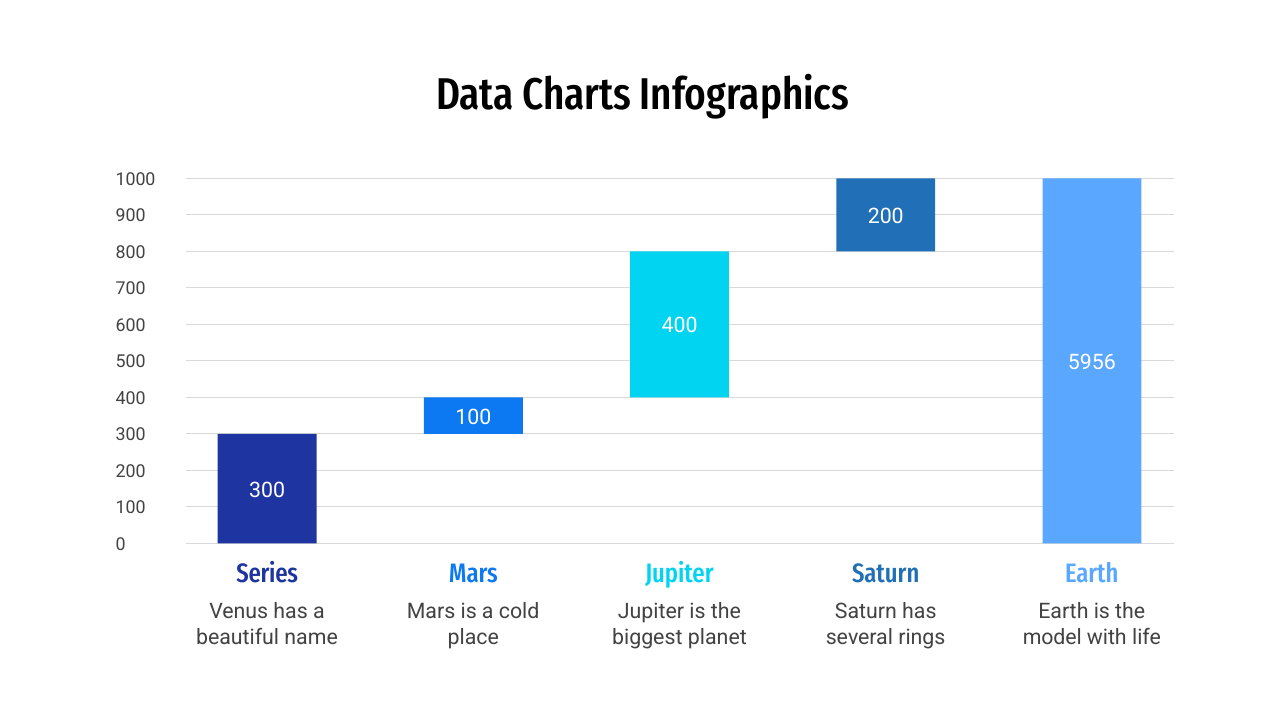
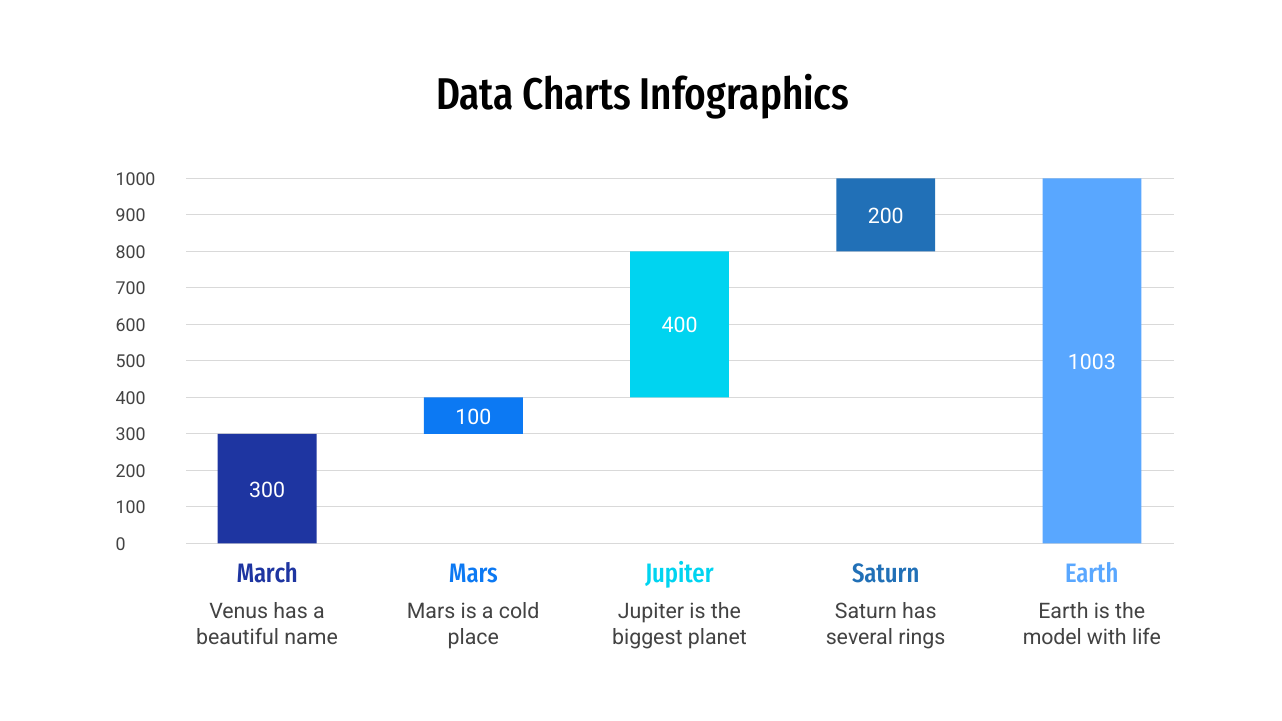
5956: 5956 -> 1003
Series: Series -> March
